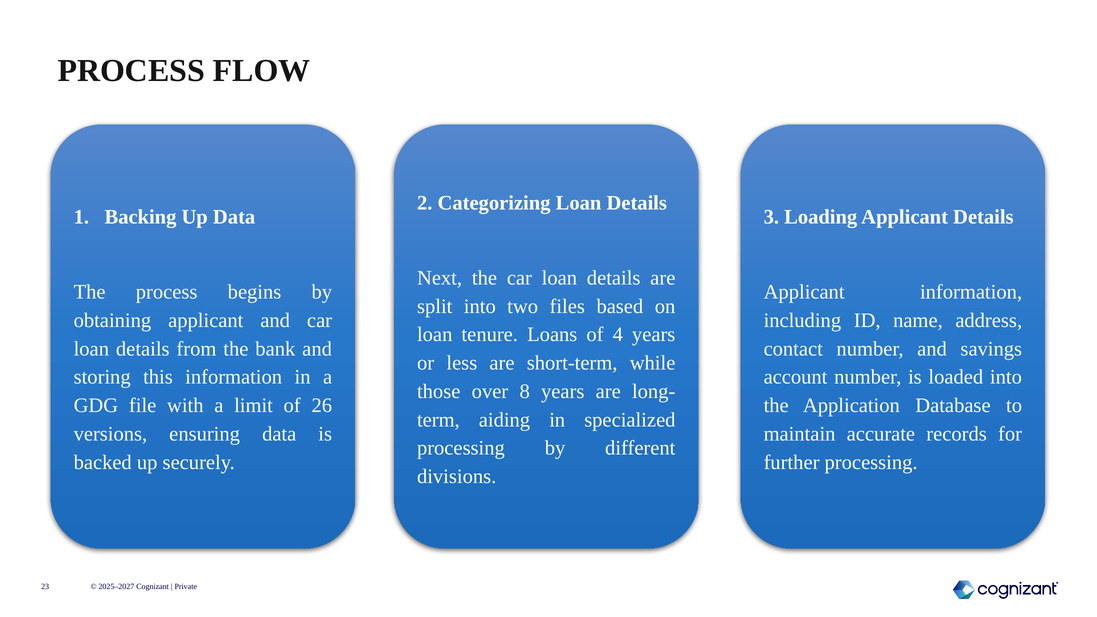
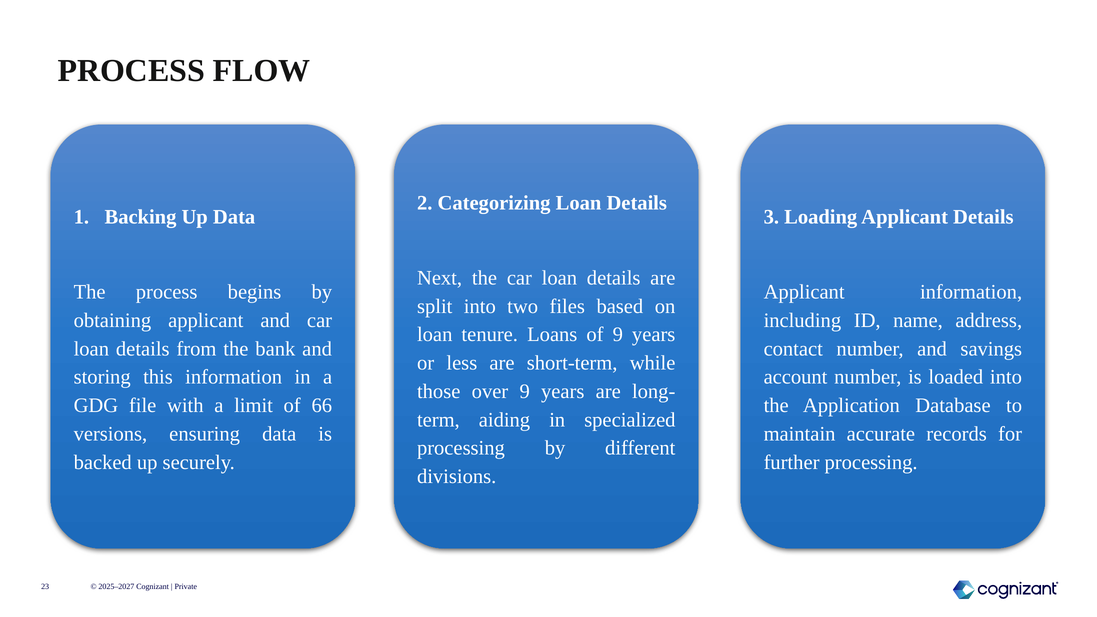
of 4: 4 -> 9
over 8: 8 -> 9
26: 26 -> 66
